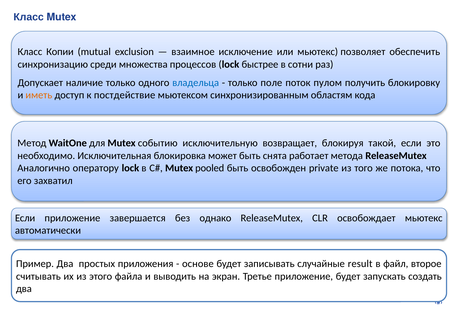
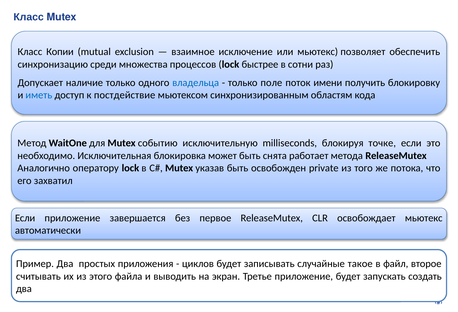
пулом: пулом -> имени
иметь colour: orange -> blue
возвращает: возвращает -> milliseconds
такой: такой -> точке
pooled: pooled -> указав
однако: однако -> первое
основе: основе -> циклов
result: result -> такое
